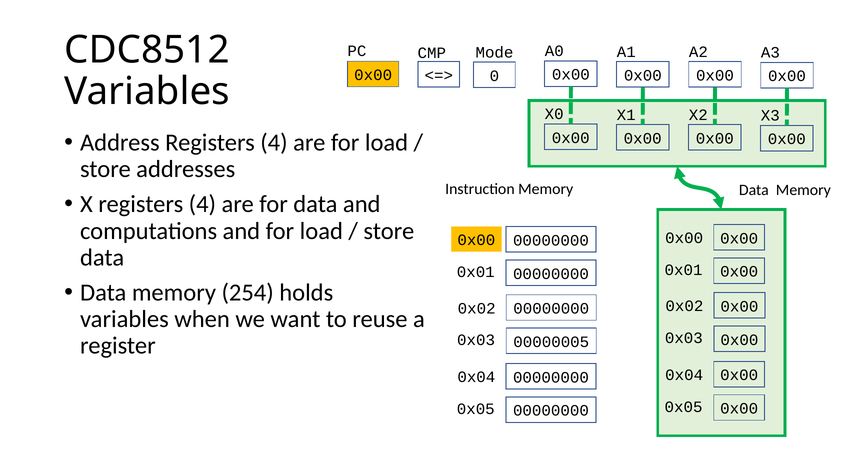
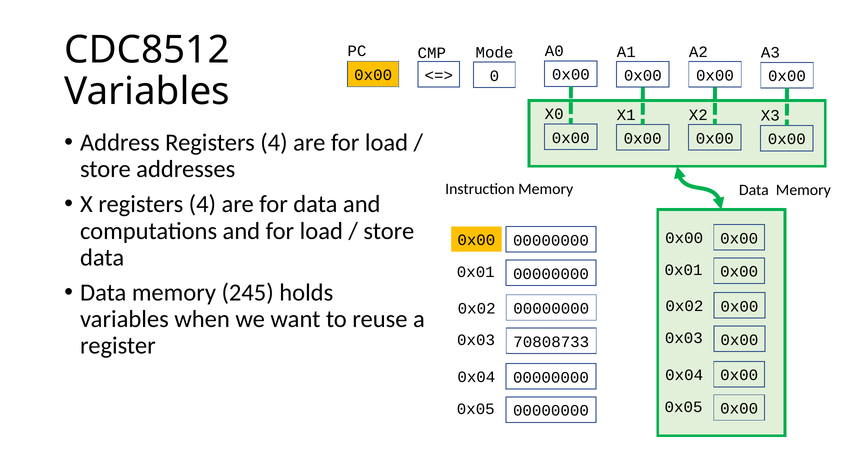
254: 254 -> 245
00000005: 00000005 -> 70808733
